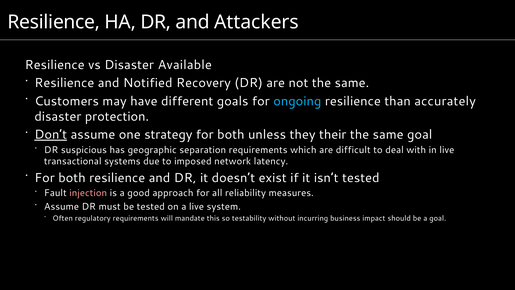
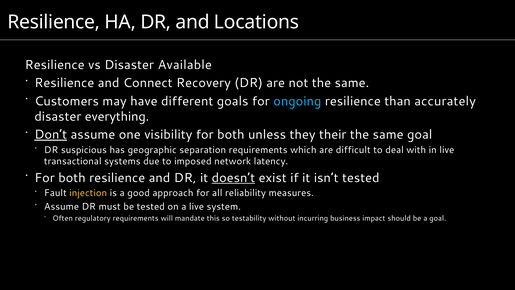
Attackers: Attackers -> Locations
Notified: Notified -> Connect
protection: protection -> everything
strategy: strategy -> visibility
doesn’t underline: none -> present
injection colour: pink -> yellow
